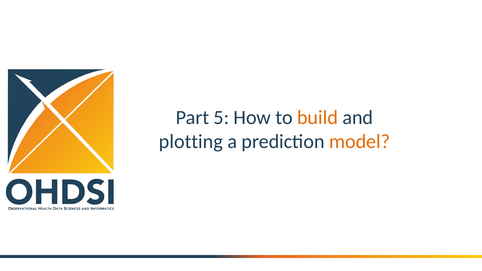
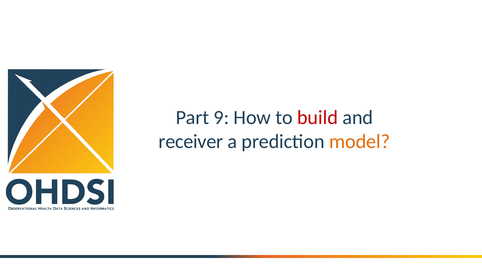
5: 5 -> 9
build colour: orange -> red
plotting: plotting -> receiver
